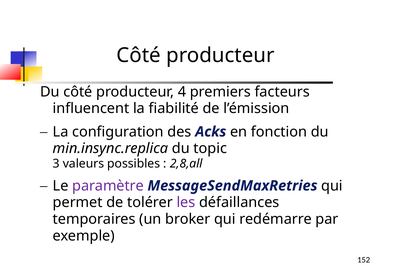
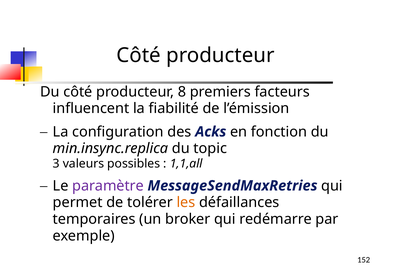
4: 4 -> 8
2,8,all: 2,8,all -> 1,1,all
les colour: purple -> orange
